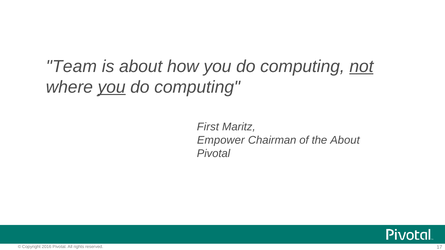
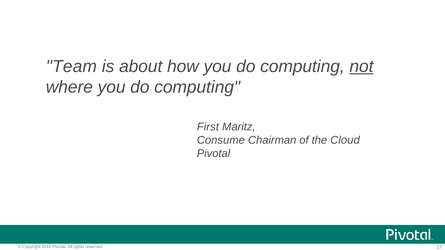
you at (112, 87) underline: present -> none
Empower: Empower -> Consume
the About: About -> Cloud
